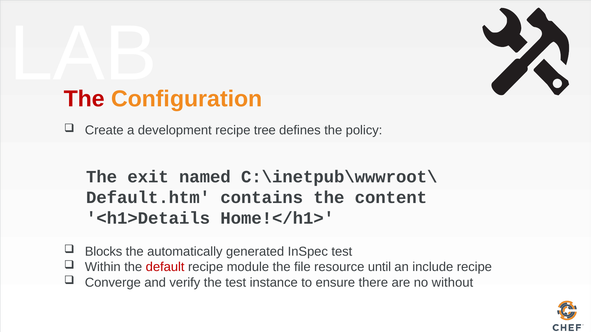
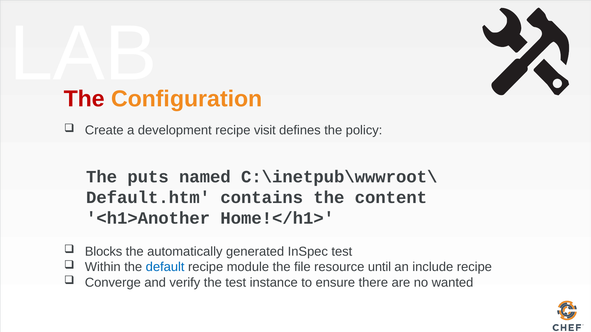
tree: tree -> visit
exit: exit -> puts
<h1>Details: <h1>Details -> <h1>Another
default colour: red -> blue
without: without -> wanted
